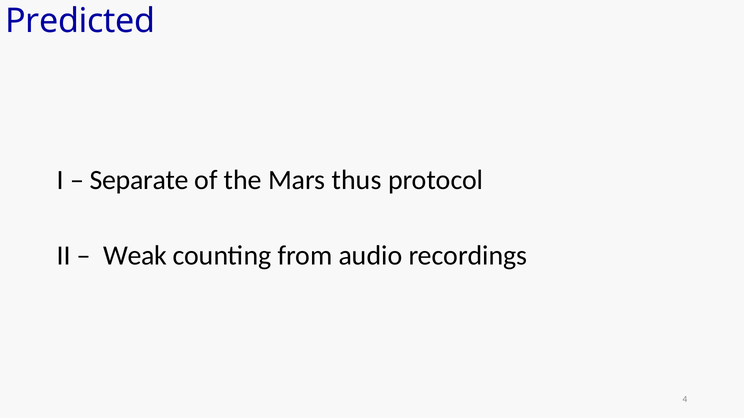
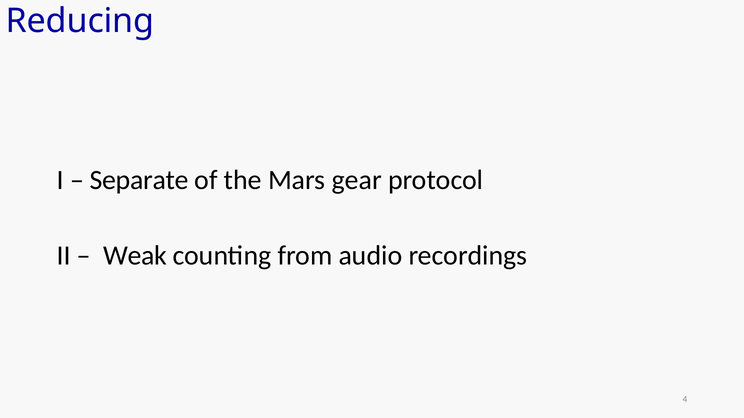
Predicted: Predicted -> Reducing
thus: thus -> gear
